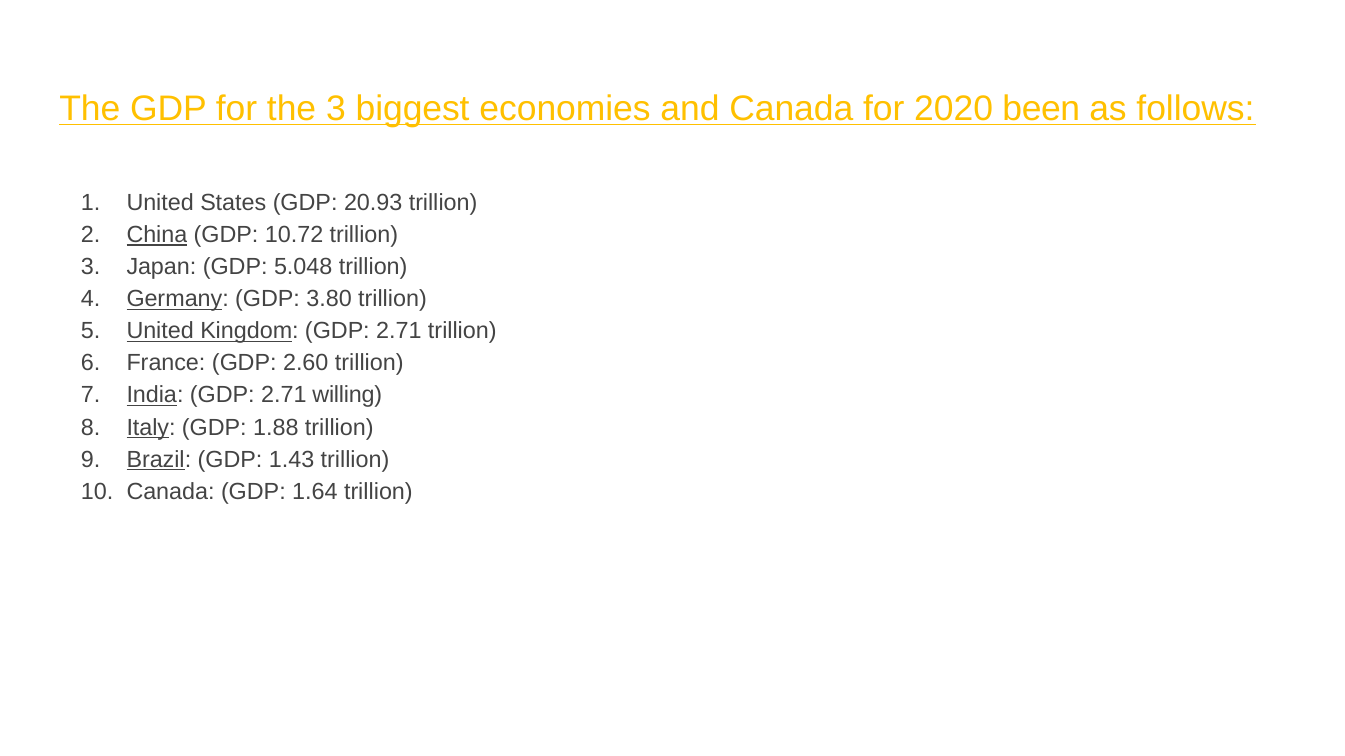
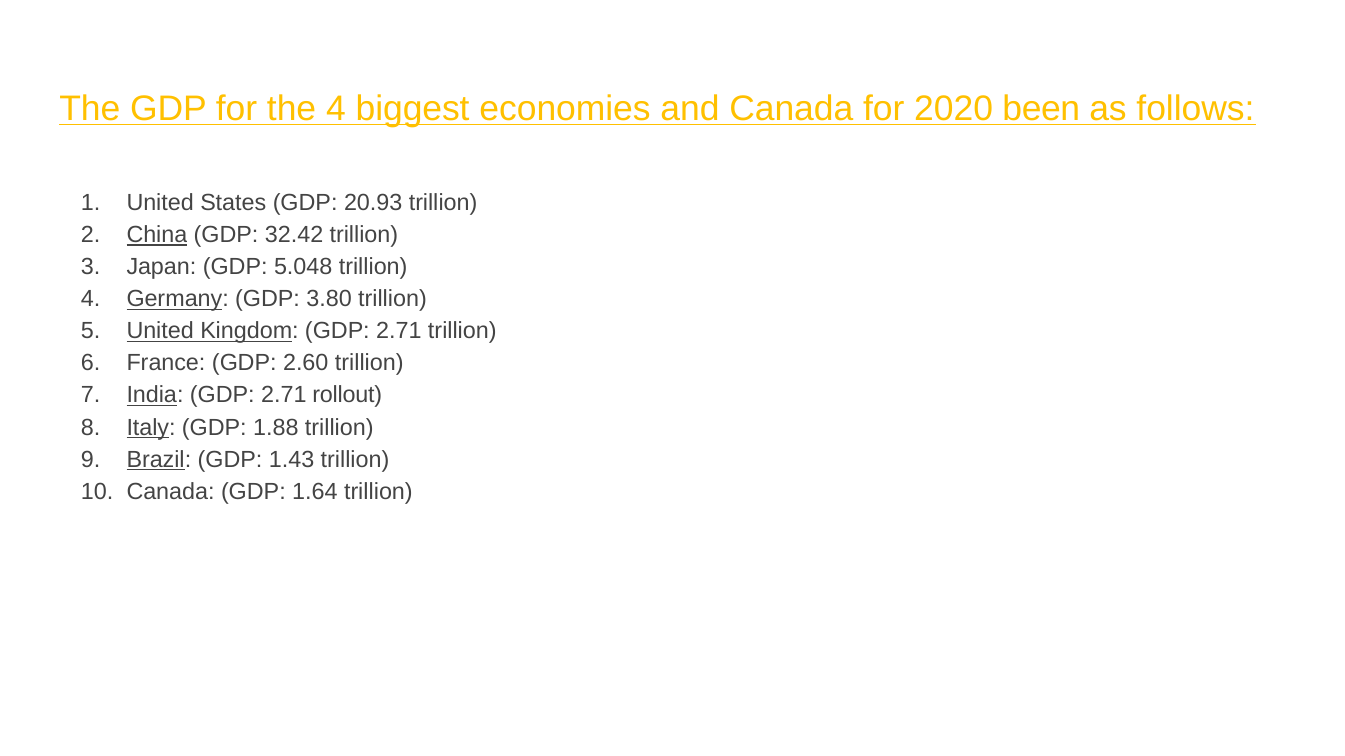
the 3: 3 -> 4
10.72: 10.72 -> 32.42
willing: willing -> rollout
